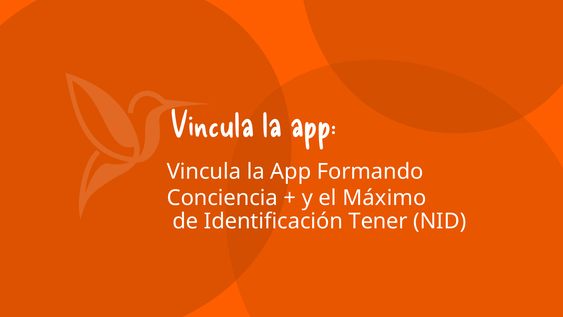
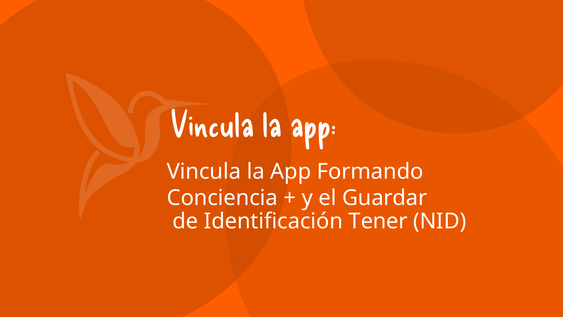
Máximo: Máximo -> Guardar
